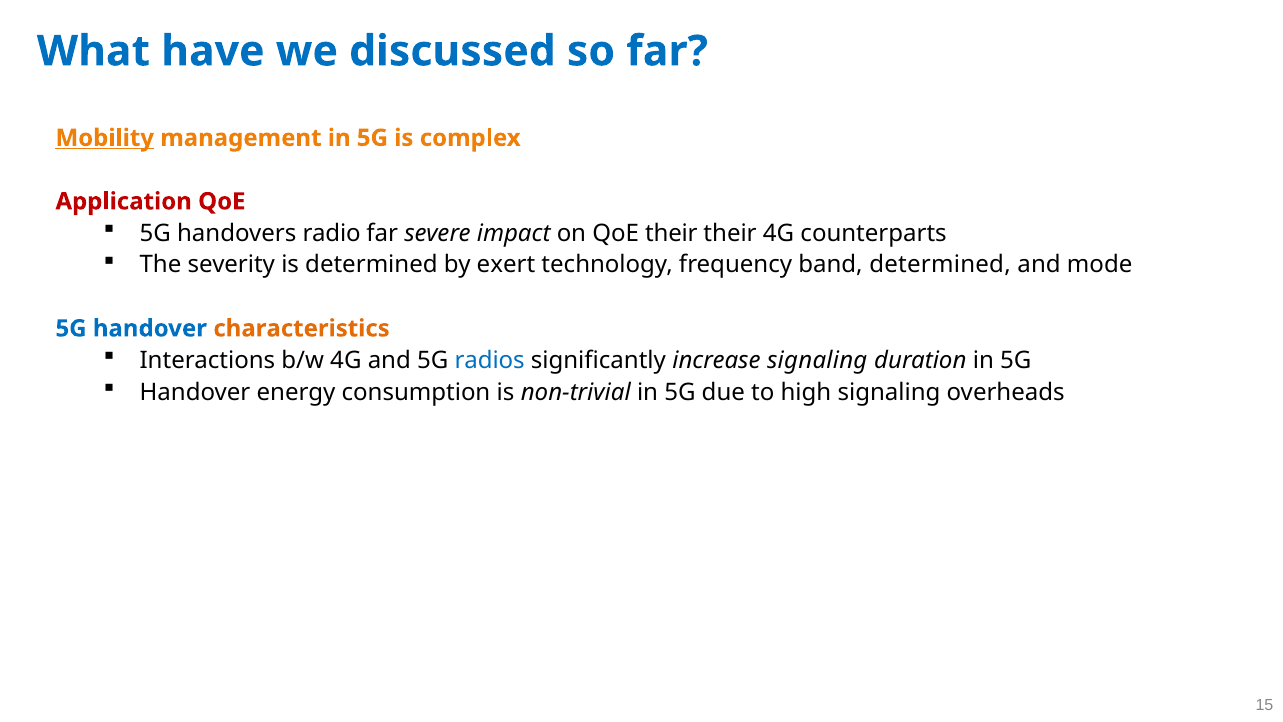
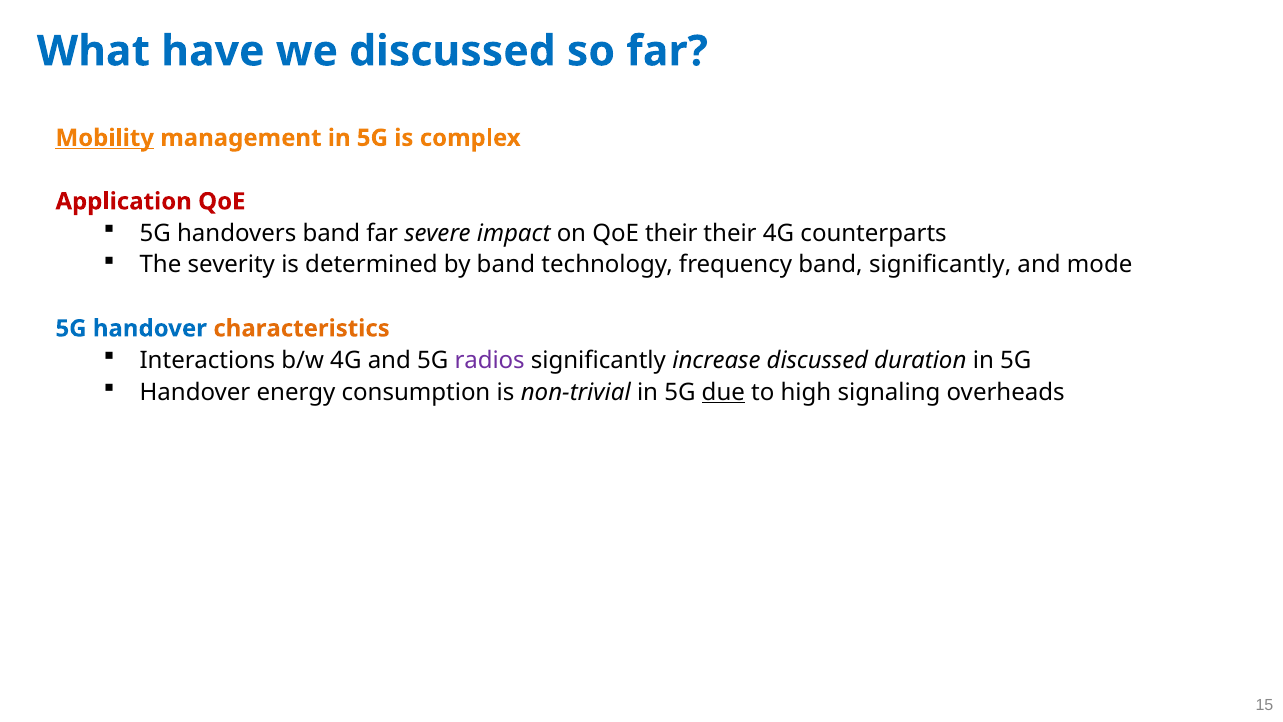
handovers radio: radio -> band
by exert: exert -> band
band determined: determined -> significantly
radios colour: blue -> purple
increase signaling: signaling -> discussed
due underline: none -> present
